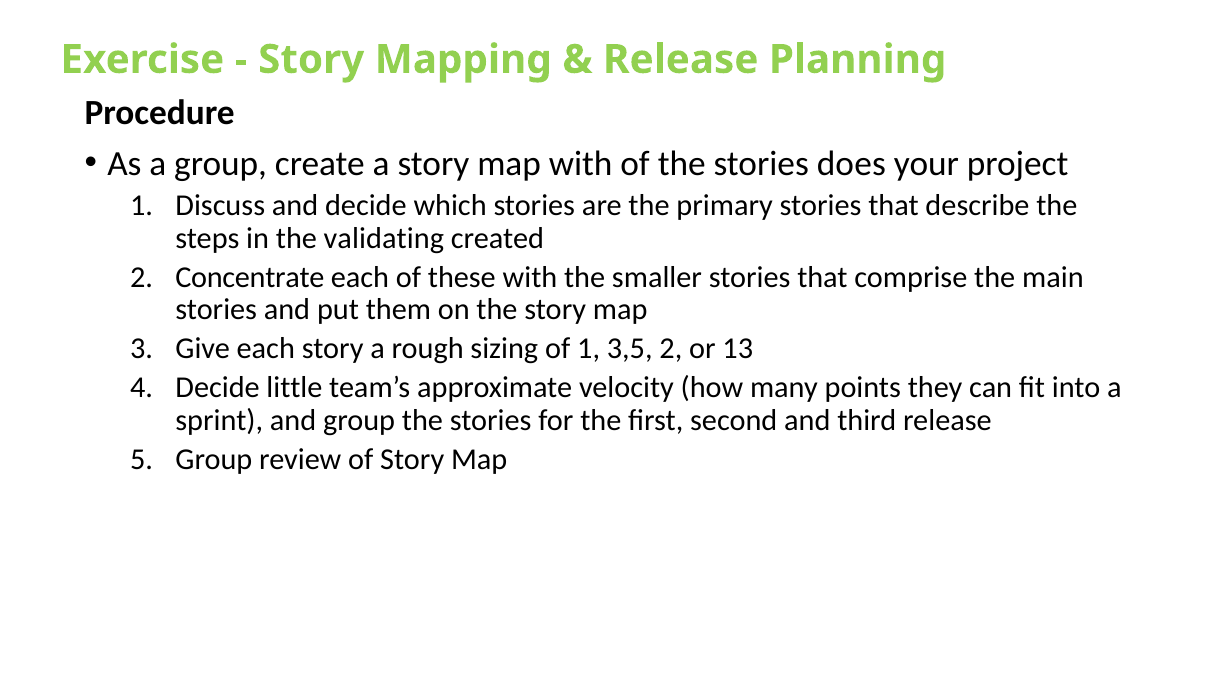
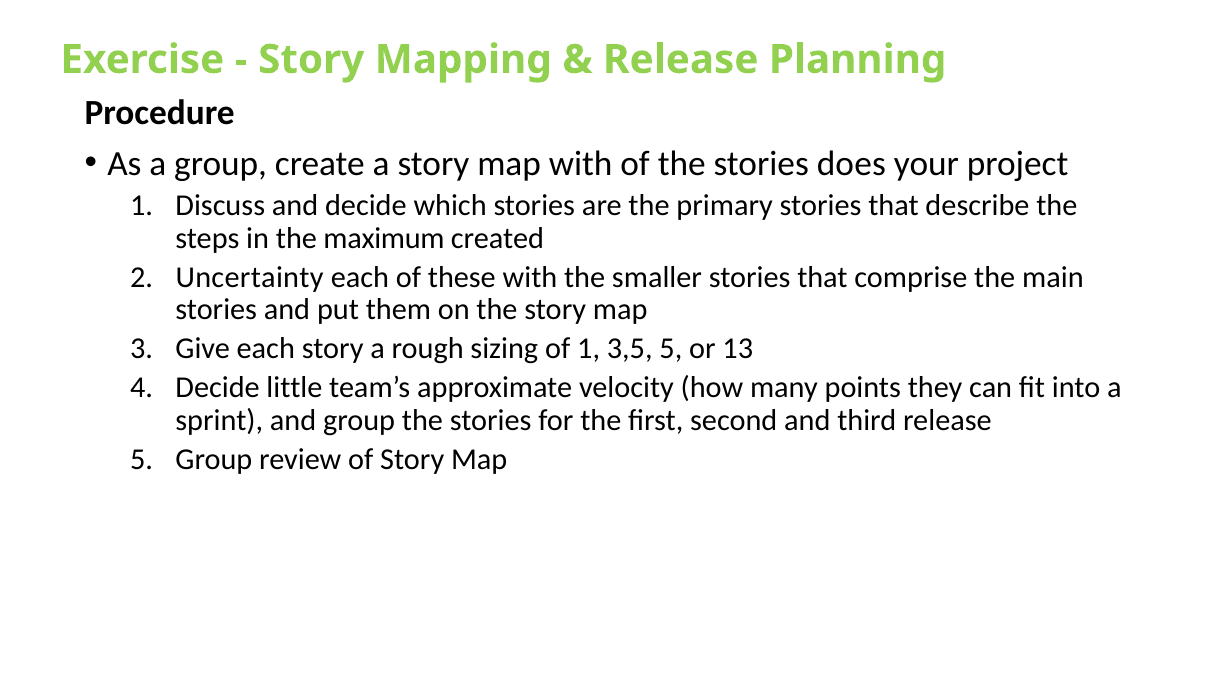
validating: validating -> maximum
Concentrate: Concentrate -> Uncertainty
3,5 2: 2 -> 5
